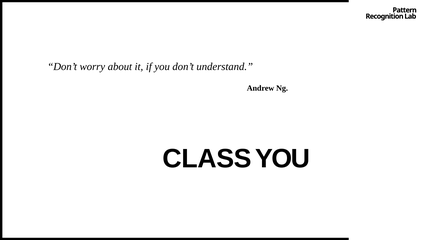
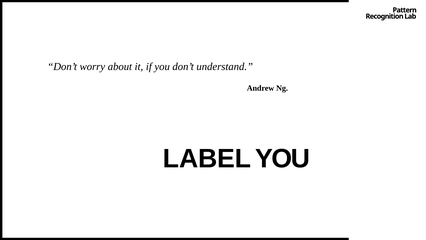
CLASS: CLASS -> LABEL
